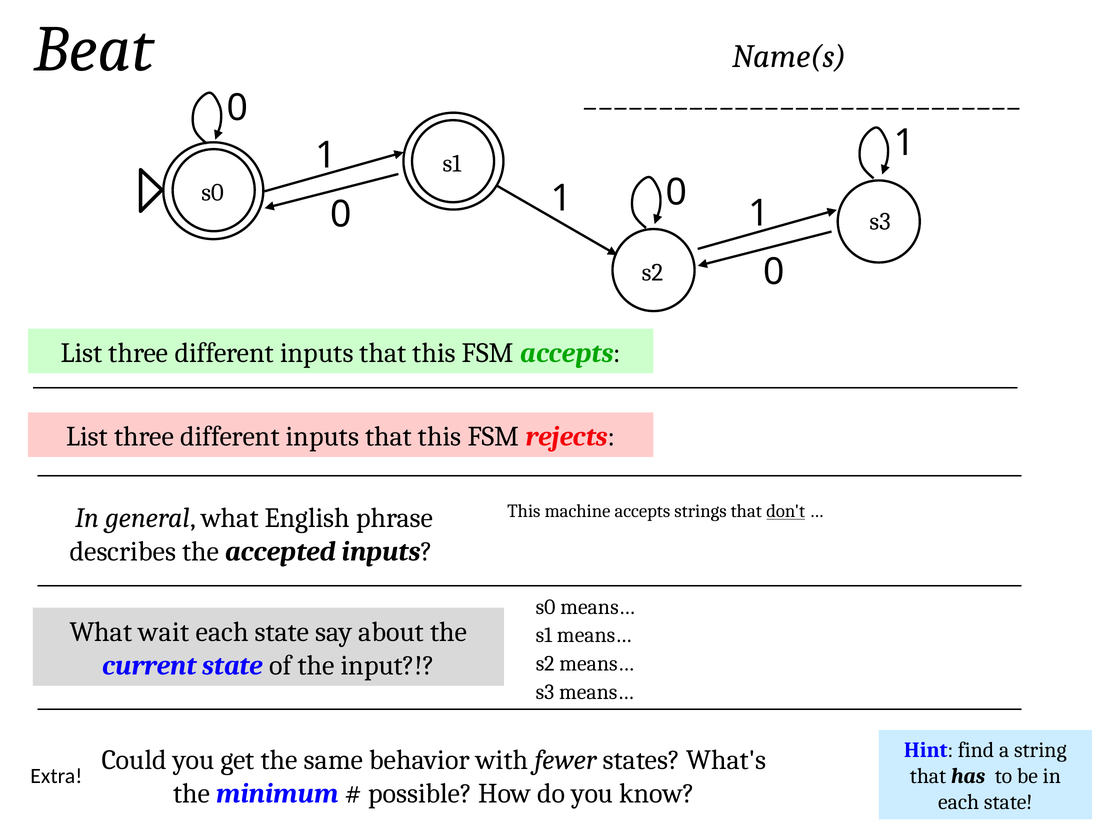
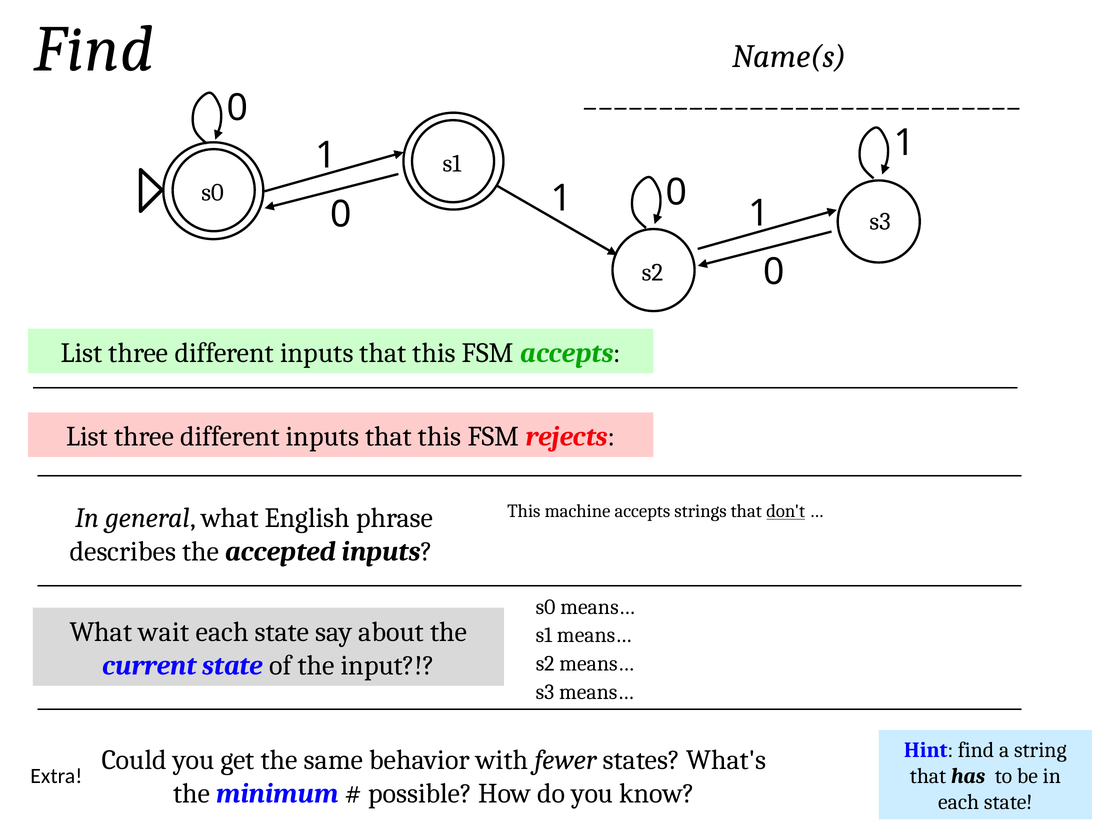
Beat at (94, 49): Beat -> Find
